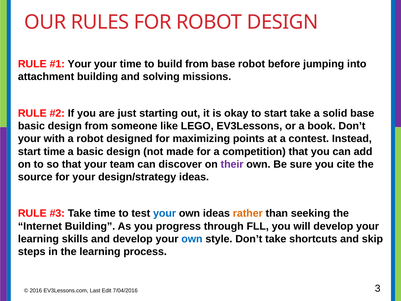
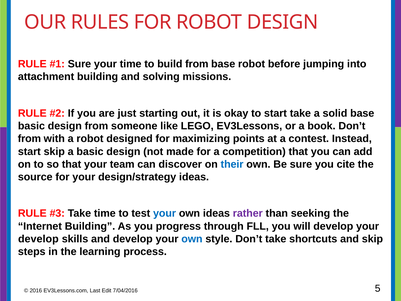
Your at (79, 64): Your -> Sure
your at (29, 139): your -> from
start time: time -> skip
their colour: purple -> blue
rather colour: orange -> purple
learning at (38, 239): learning -> develop
3: 3 -> 5
